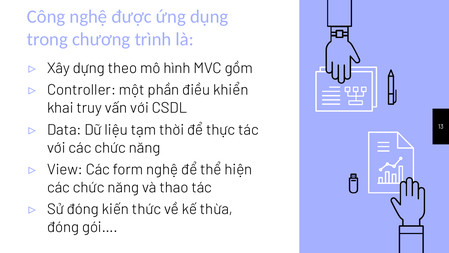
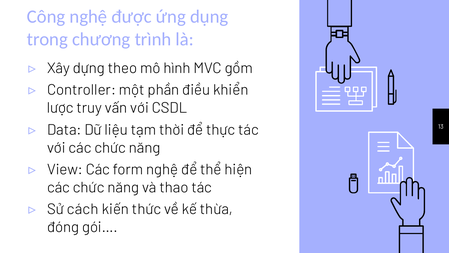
khai: khai -> lược
Sử đóng: đóng -> cách
